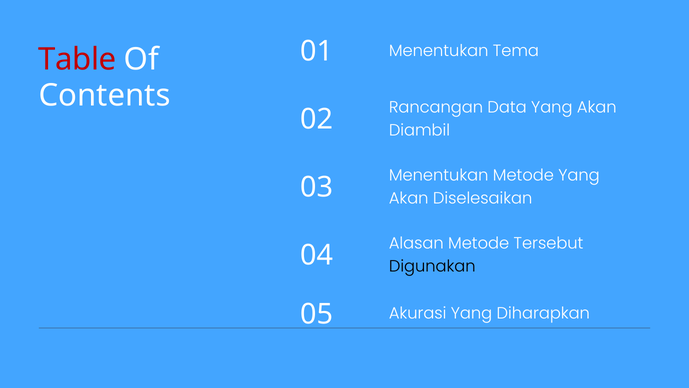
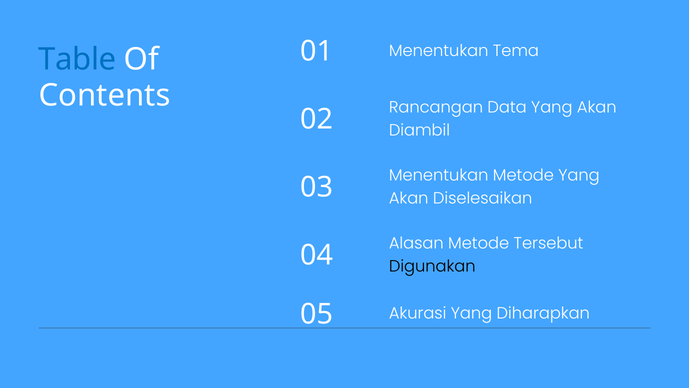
Table colour: red -> blue
